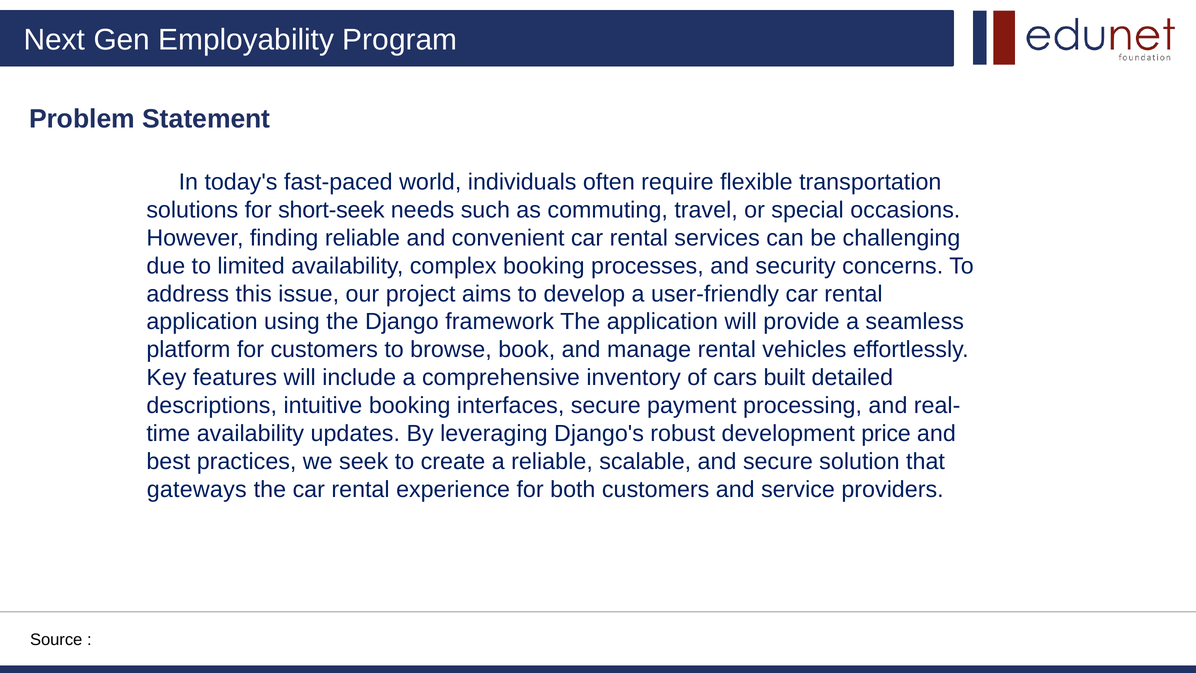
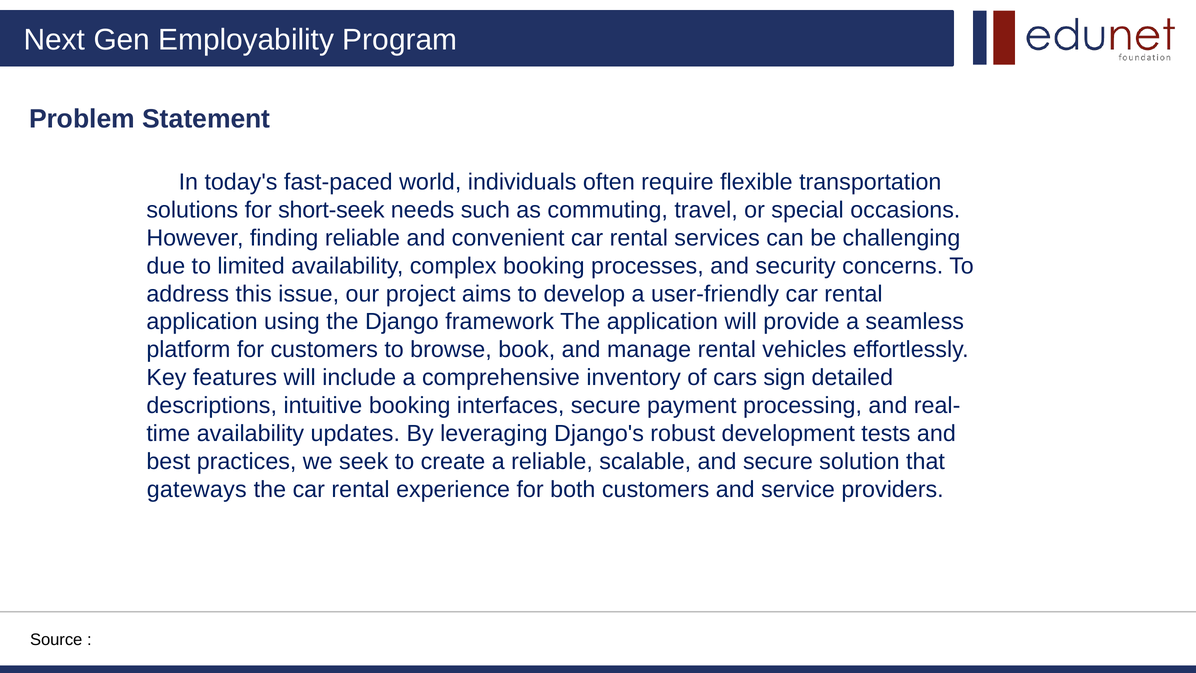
built: built -> sign
price: price -> tests
